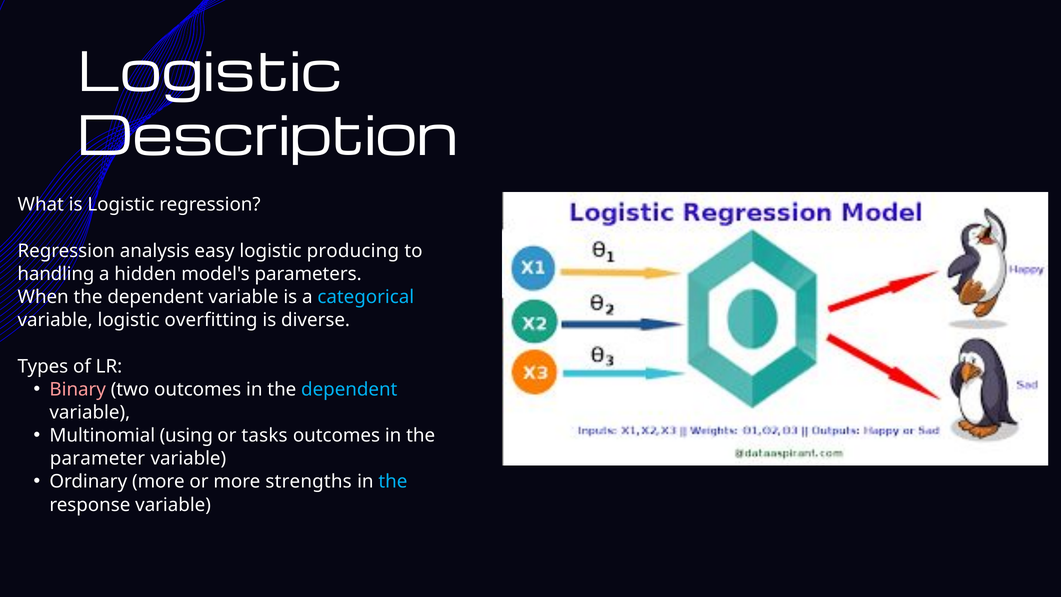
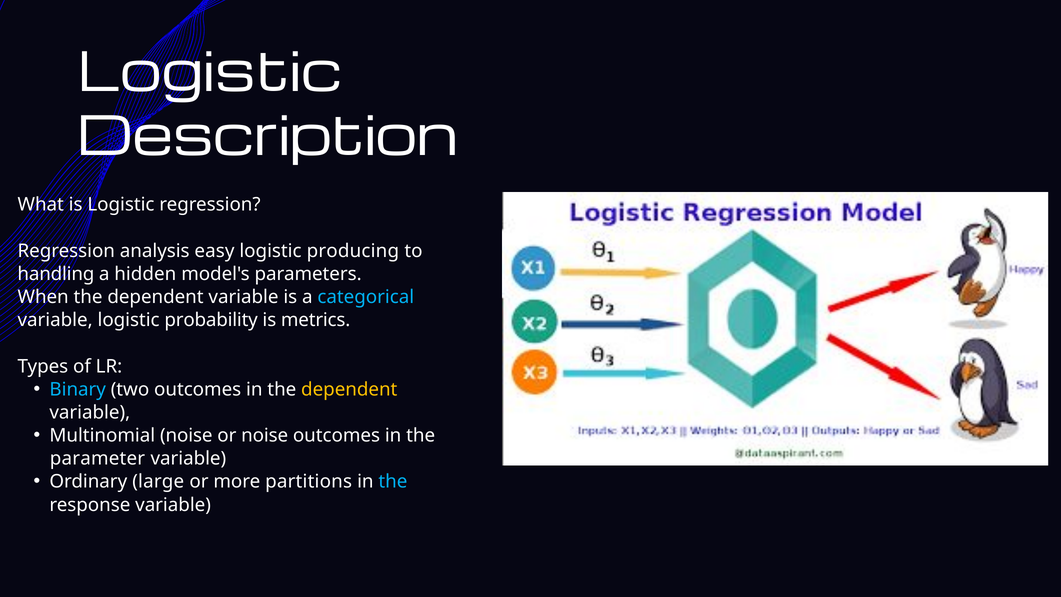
overfitting: overfitting -> probability
diverse: diverse -> metrics
Binary colour: pink -> light blue
dependent at (349, 389) colour: light blue -> yellow
Multinomial using: using -> noise
or tasks: tasks -> noise
Ordinary more: more -> large
strengths: strengths -> partitions
